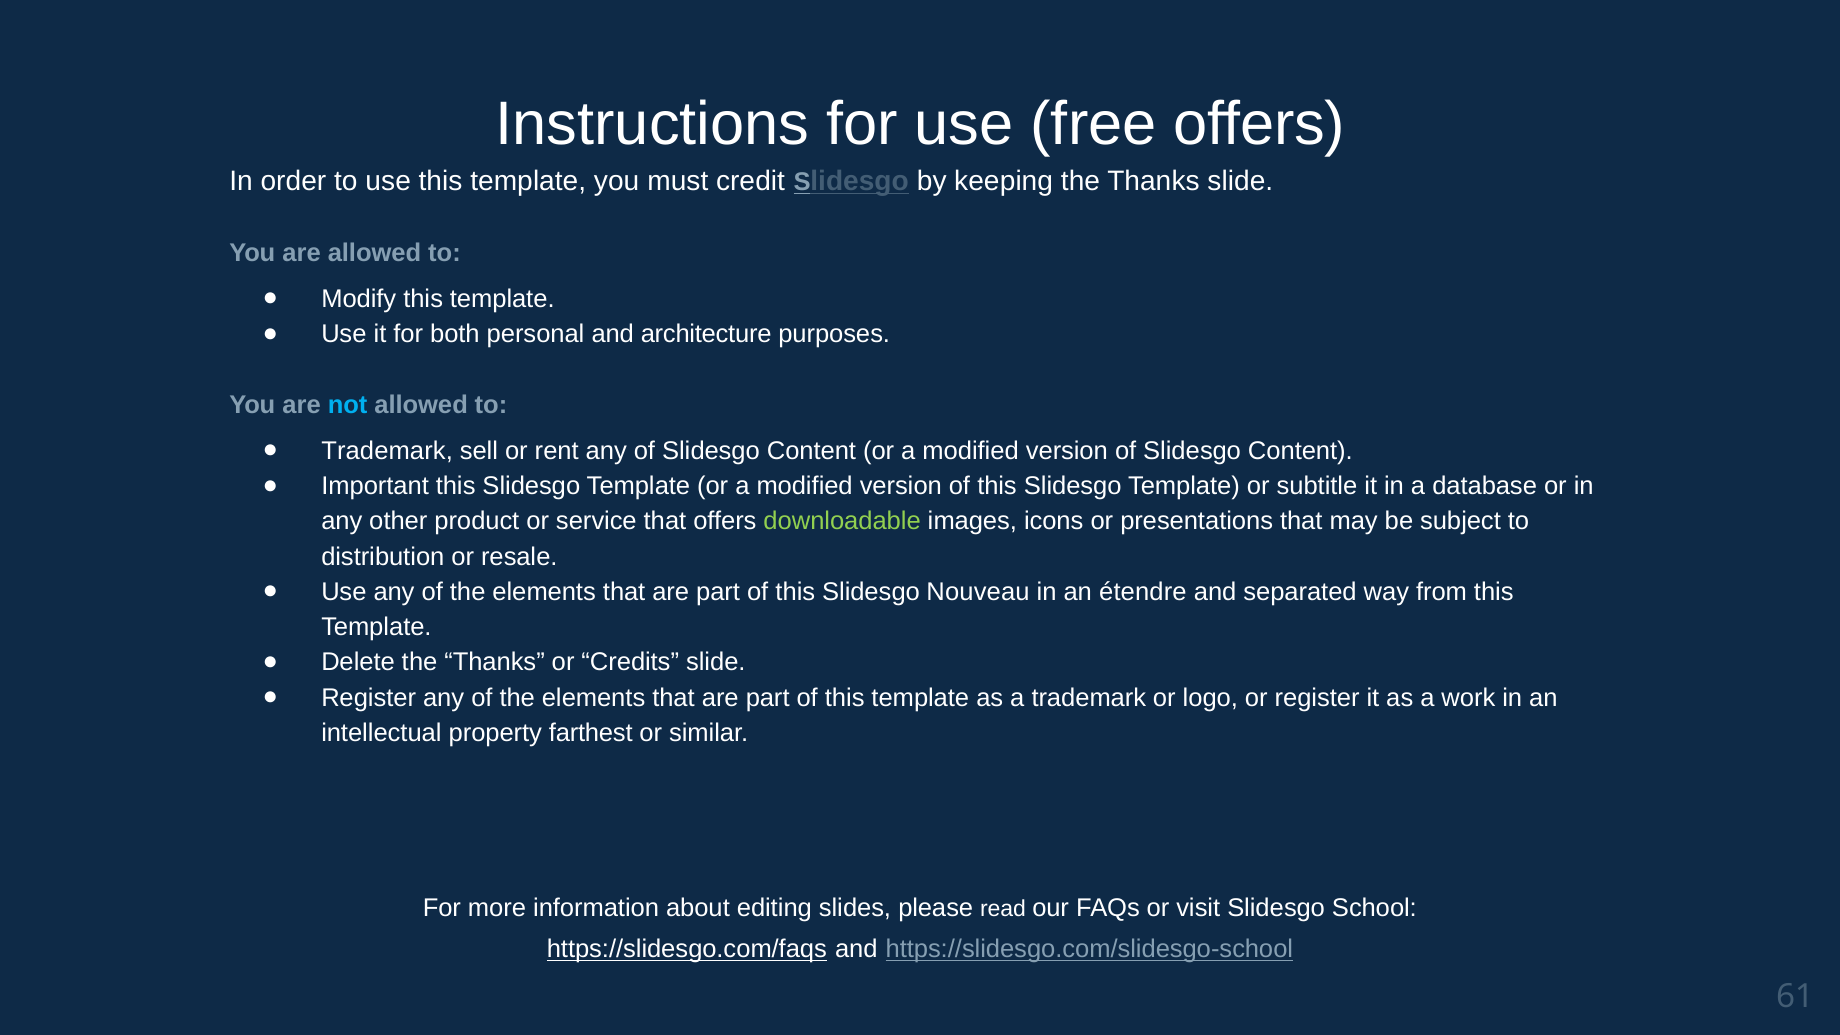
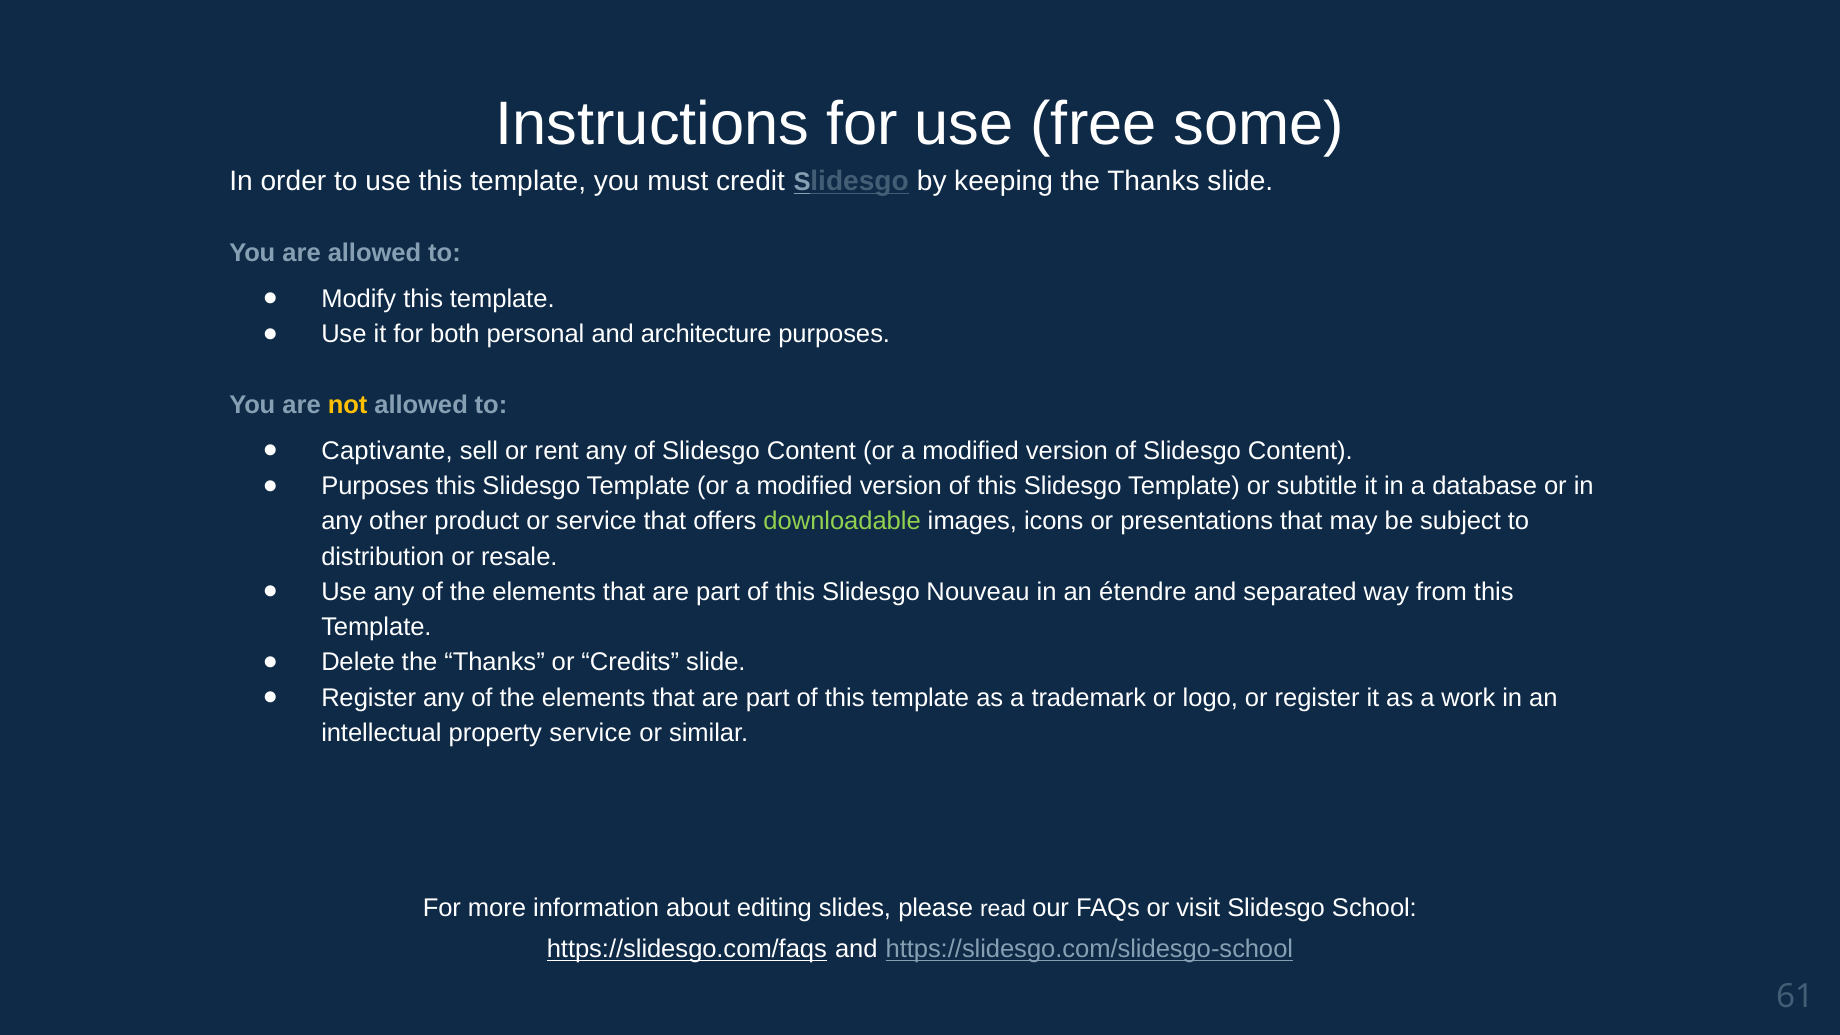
free offers: offers -> some
not colour: light blue -> yellow
Trademark at (387, 451): Trademark -> Captivante
Important at (375, 486): Important -> Purposes
property farthest: farthest -> service
